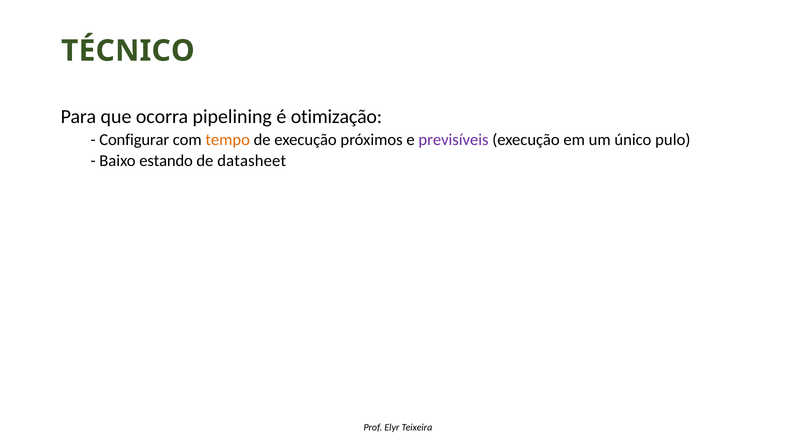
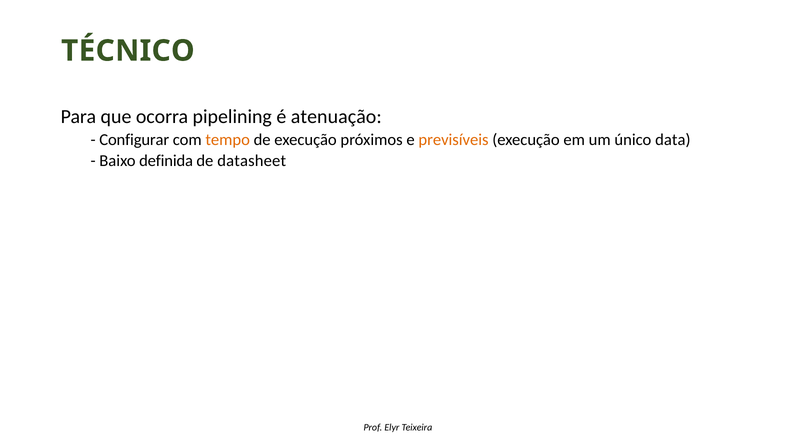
otimização: otimização -> atenuação
previsíveis colour: purple -> orange
pulo: pulo -> data
estando: estando -> definida
